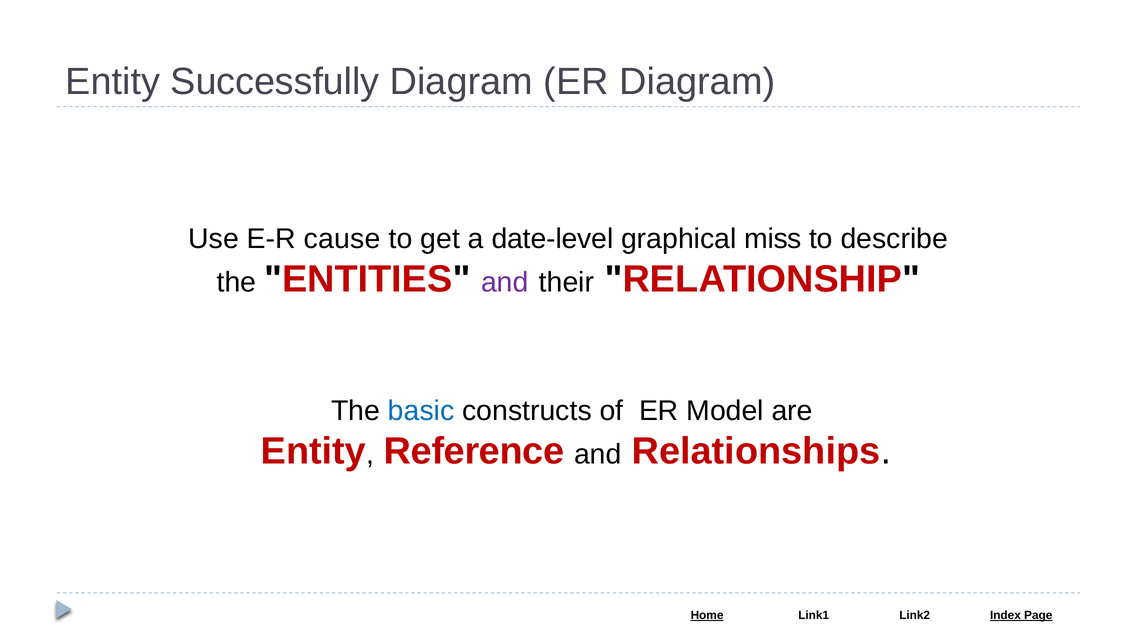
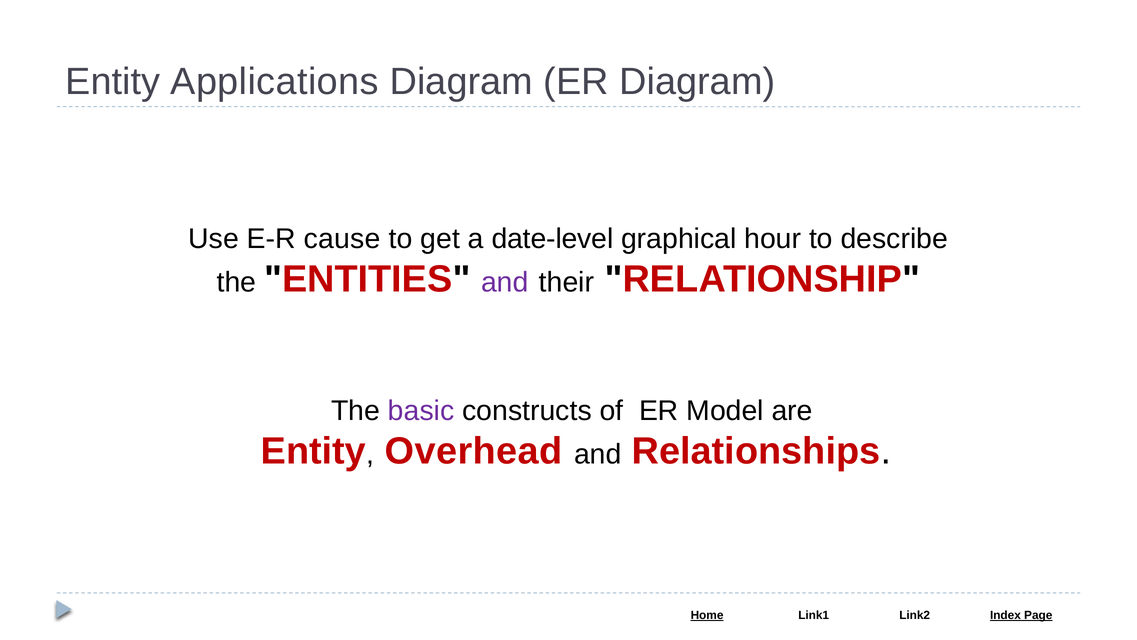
Successfully: Successfully -> Applications
miss: miss -> hour
basic colour: blue -> purple
Reference: Reference -> Overhead
